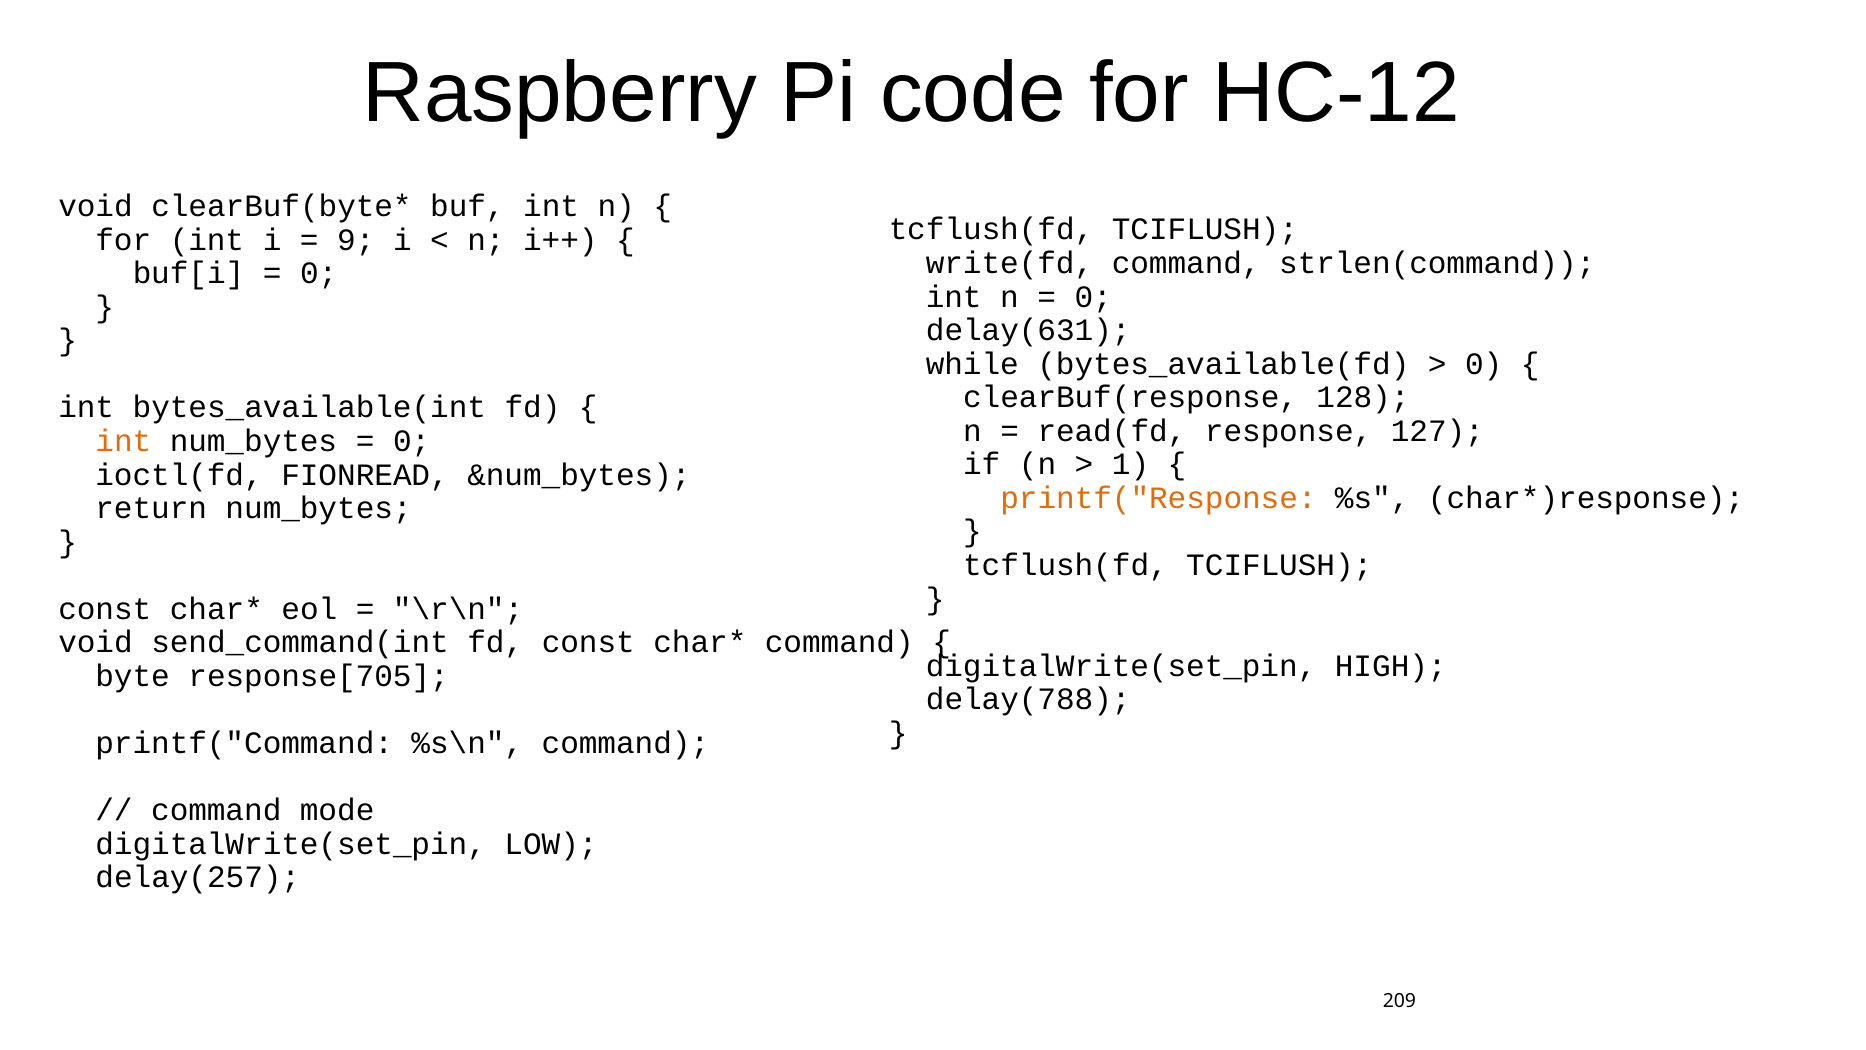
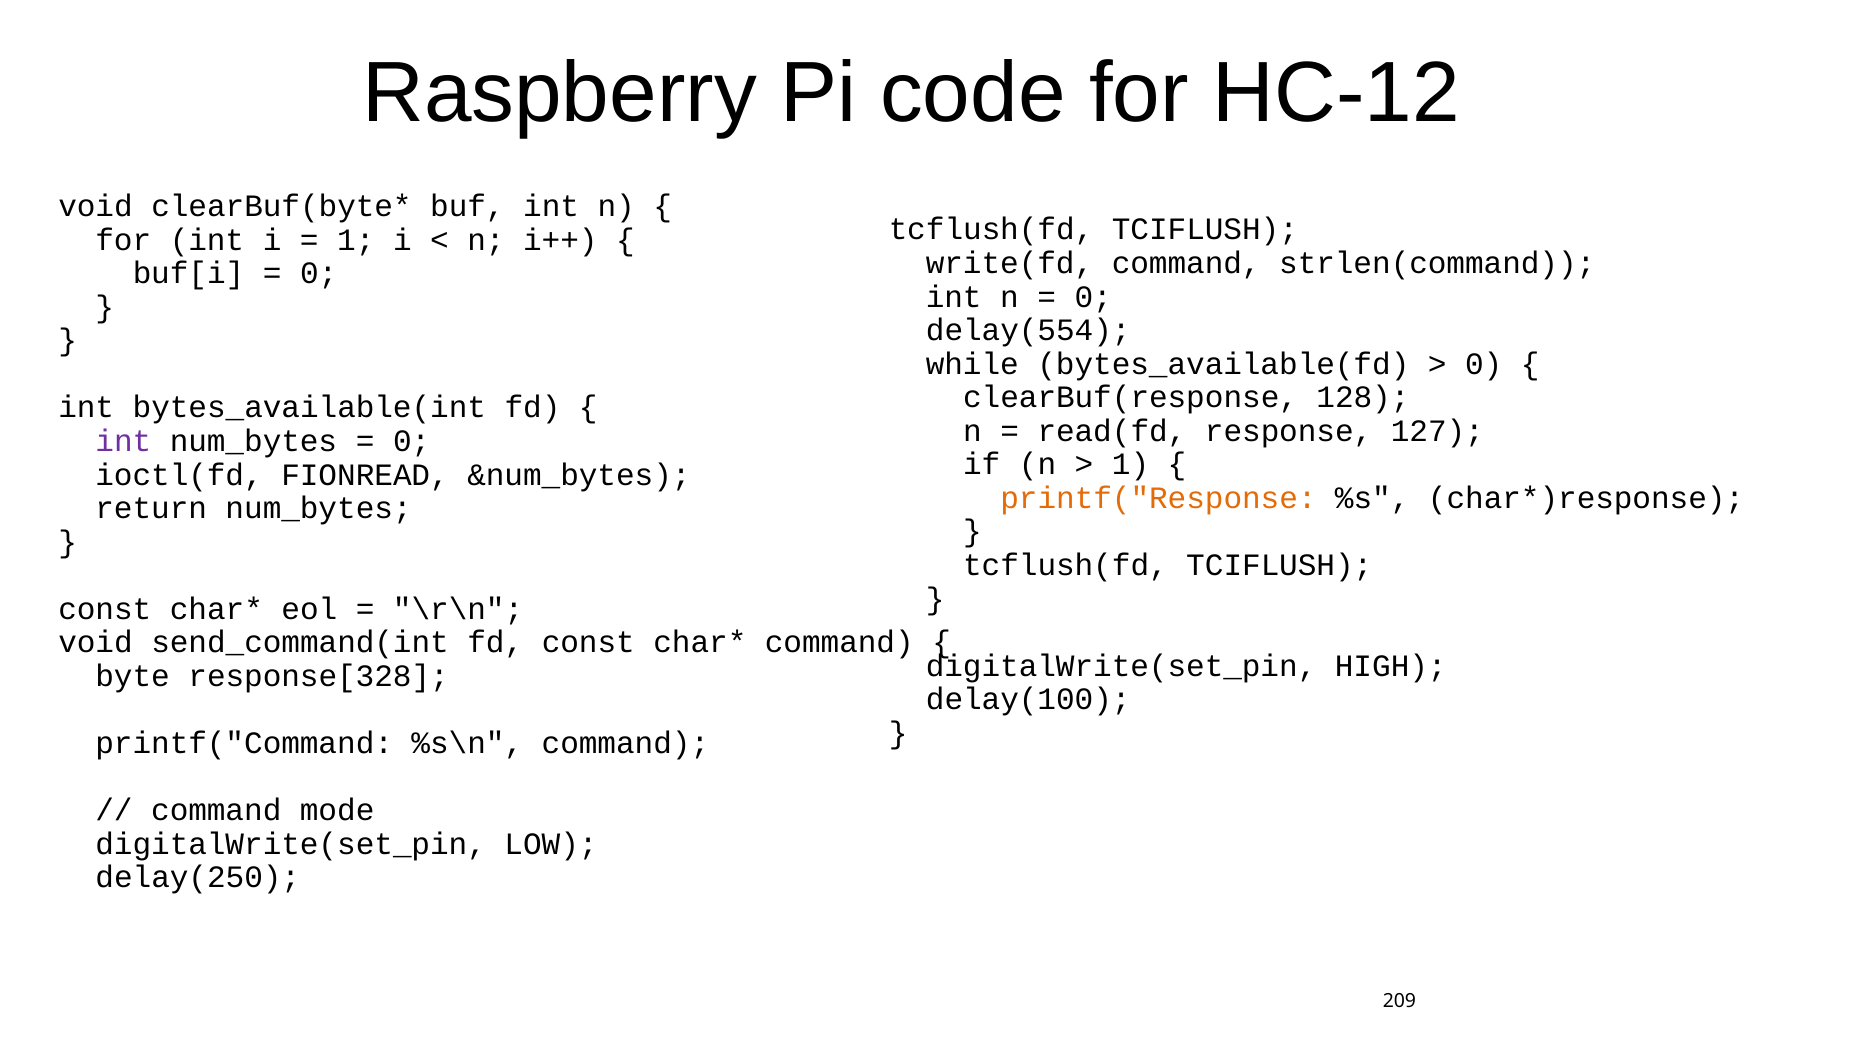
9 at (356, 240): 9 -> 1
delay(631: delay(631 -> delay(554
int at (123, 441) colour: orange -> purple
response[705: response[705 -> response[328
delay(788: delay(788 -> delay(100
delay(257: delay(257 -> delay(250
